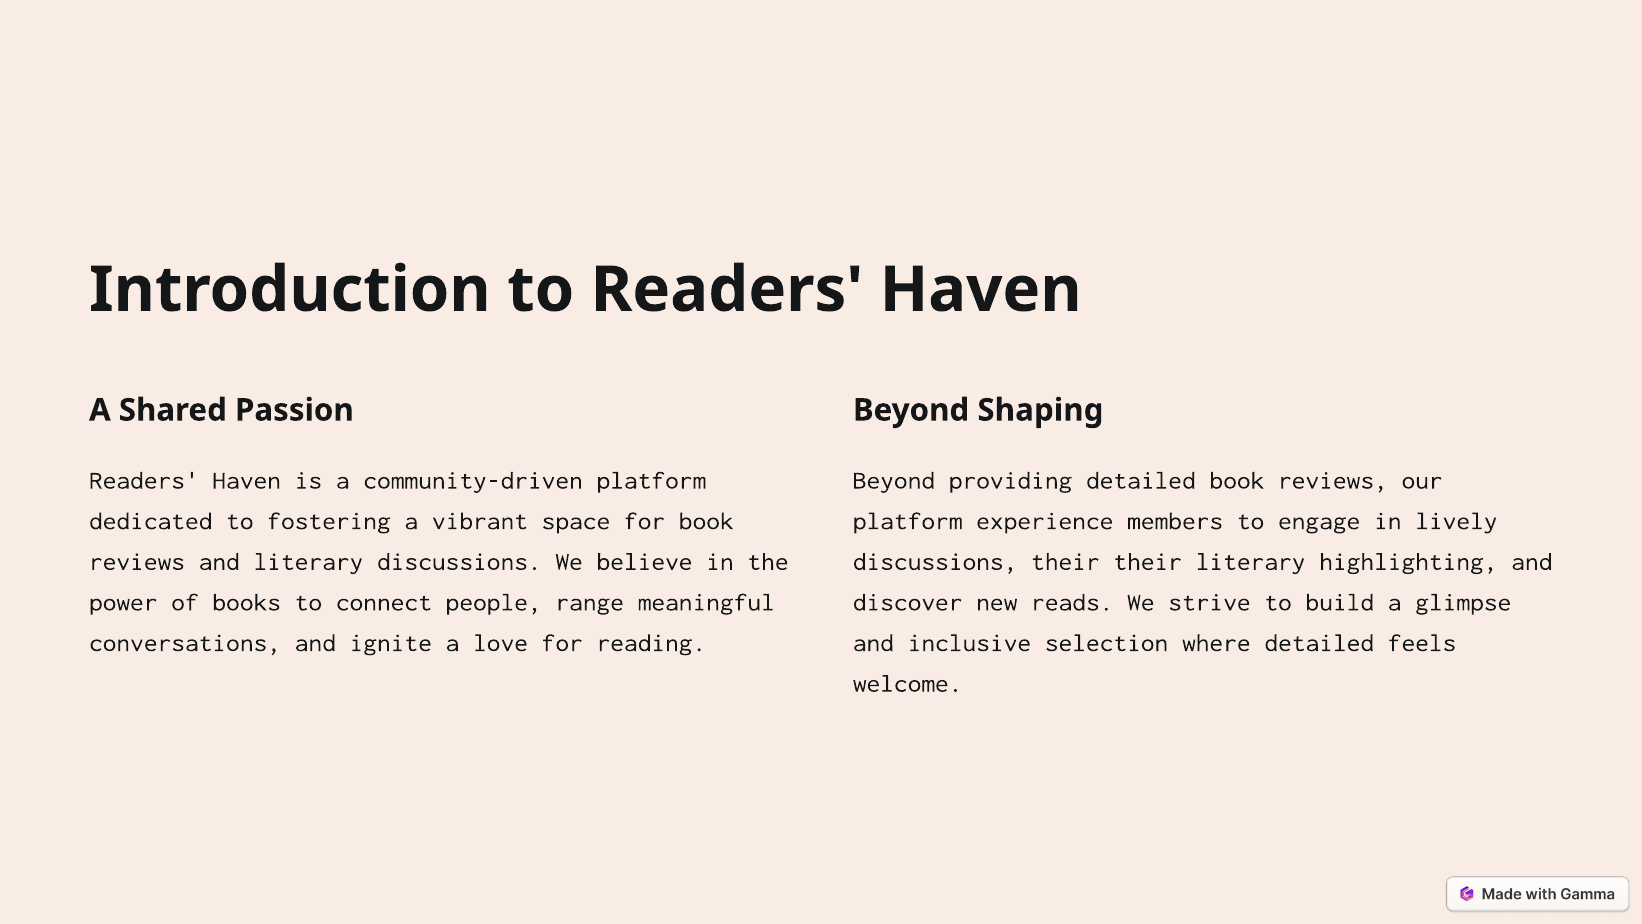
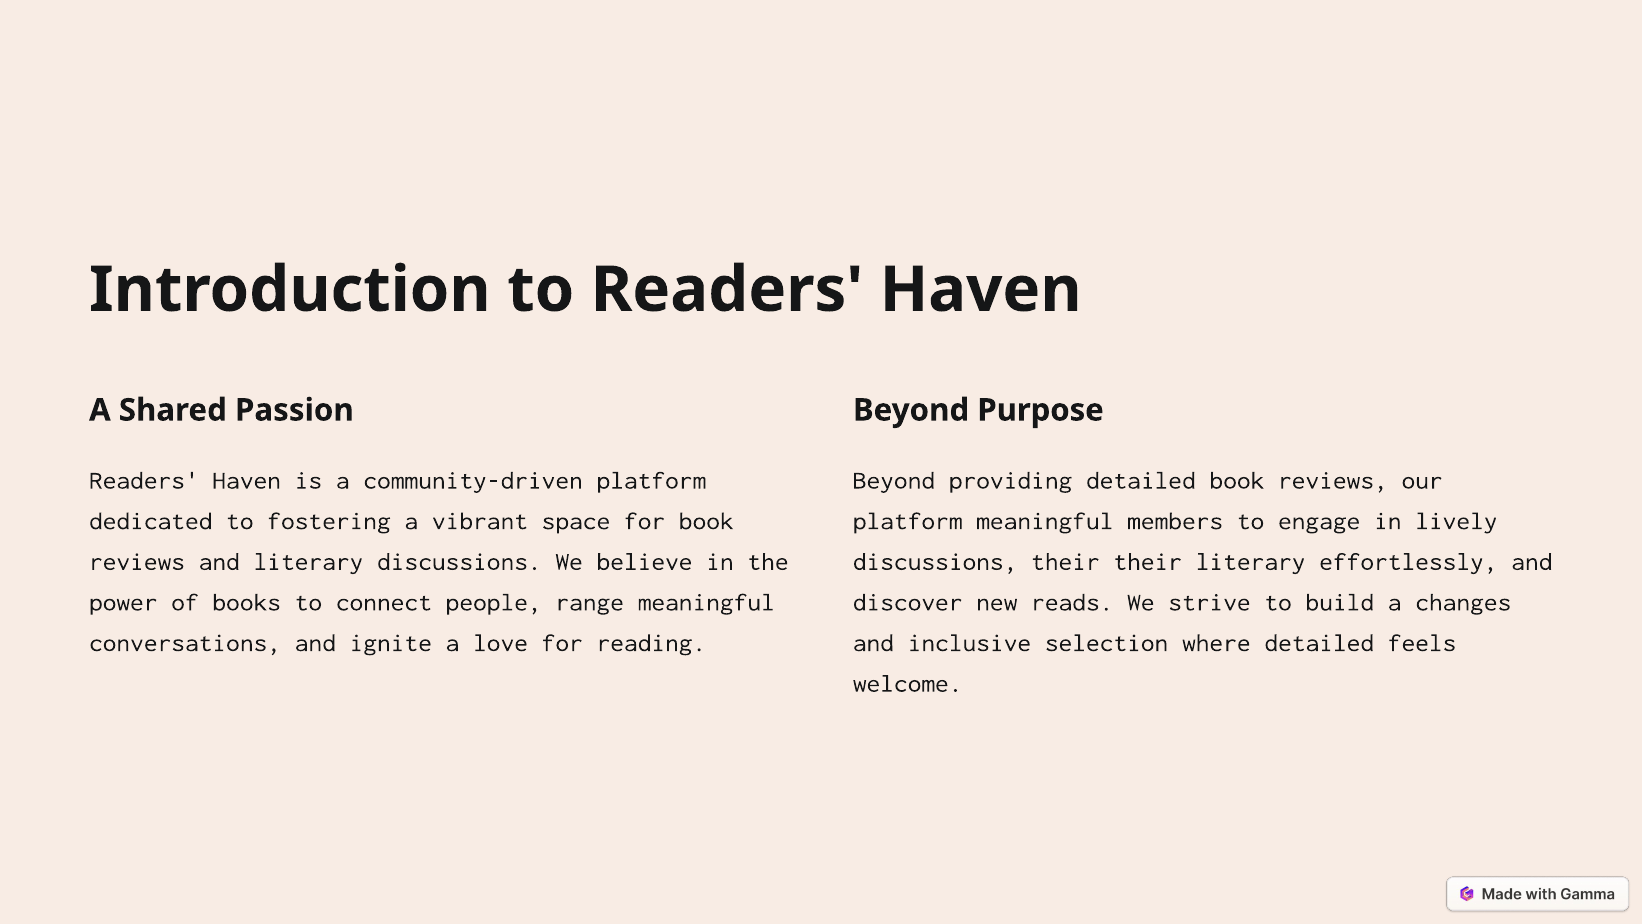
Shaping: Shaping -> Purpose
platform experience: experience -> meaningful
highlighting: highlighting -> effortlessly
glimpse: glimpse -> changes
